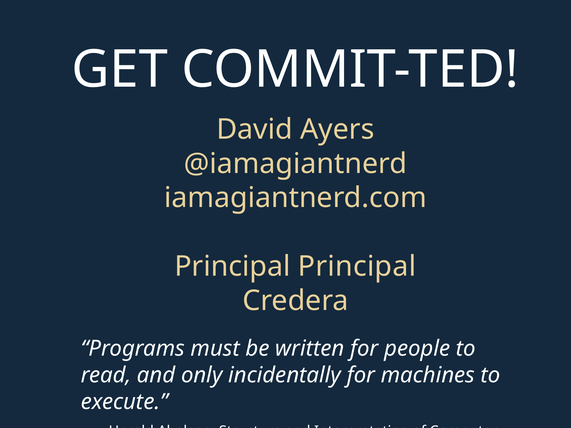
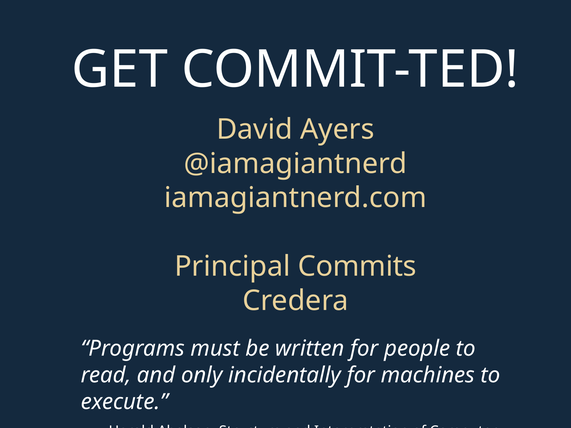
Principal Principal: Principal -> Commits
